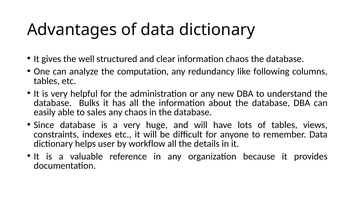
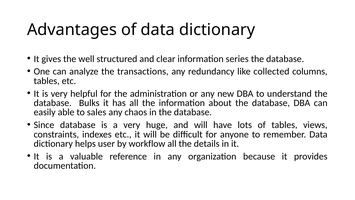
information chaos: chaos -> series
computation: computation -> transactions
following: following -> collected
